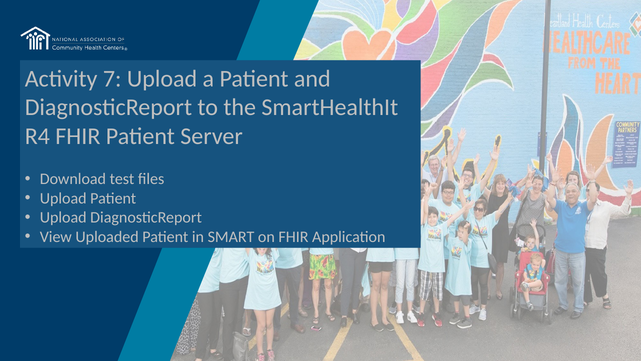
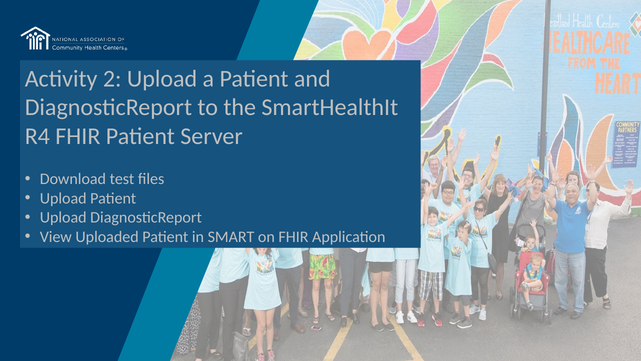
7: 7 -> 2
